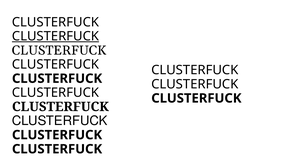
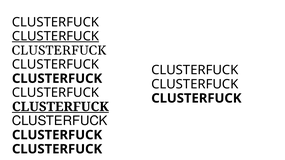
CLUSTERFUCK at (60, 107) underline: none -> present
